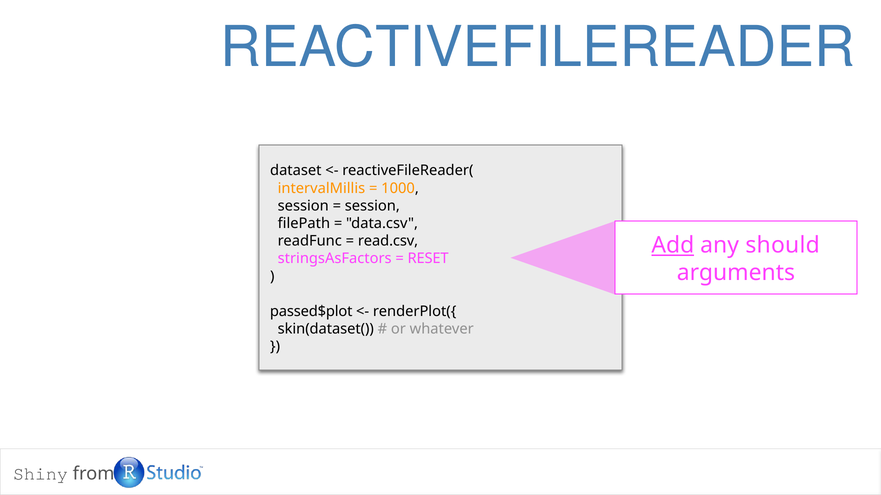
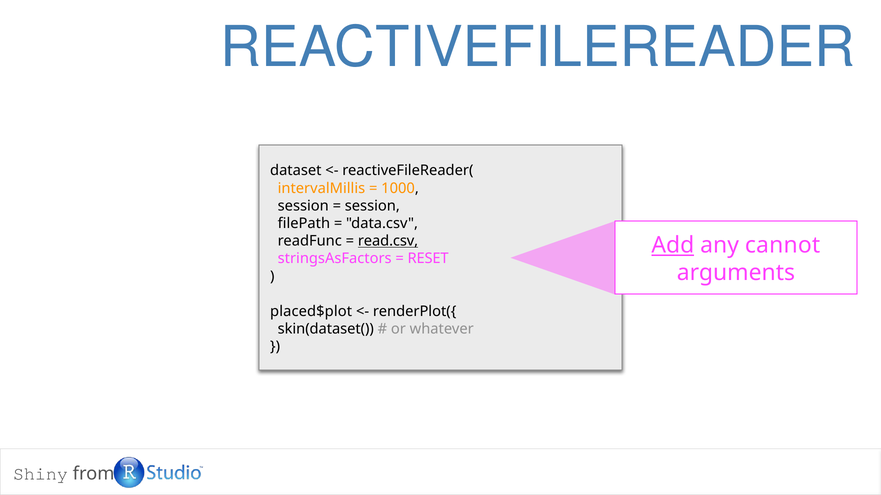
read.csv underline: none -> present
should: should -> cannot
passed$plot: passed$plot -> placed$plot
